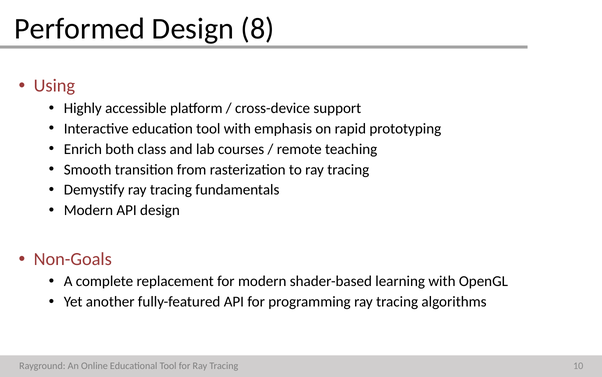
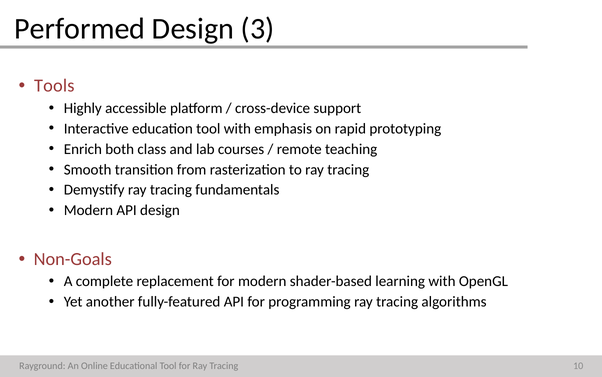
8: 8 -> 3
Using: Using -> Tools
